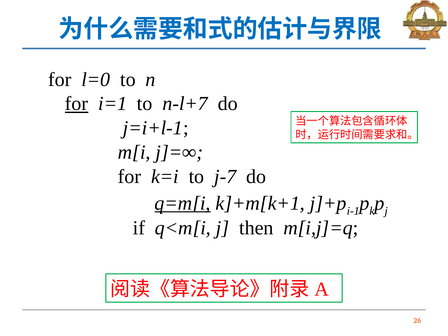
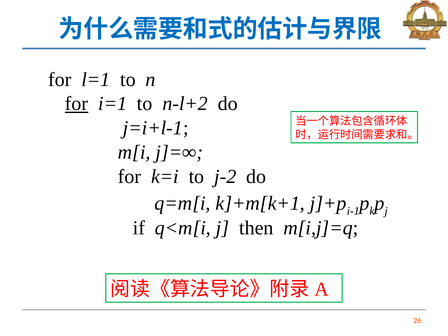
l=0: l=0 -> l=1
n-l+7: n-l+7 -> n-l+2
j-7: j-7 -> j-2
q=m[i underline: present -> none
